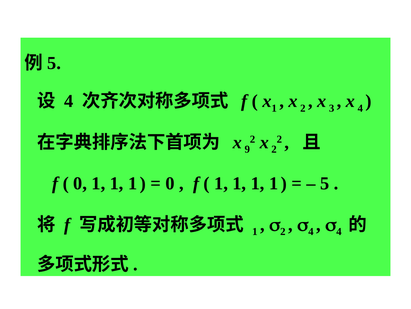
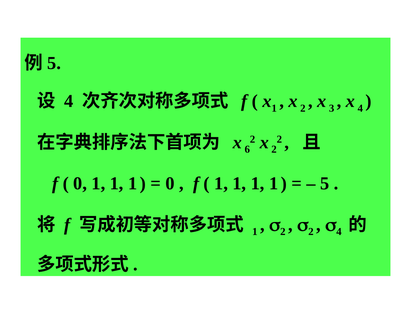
9: 9 -> 6
4 at (311, 231): 4 -> 2
